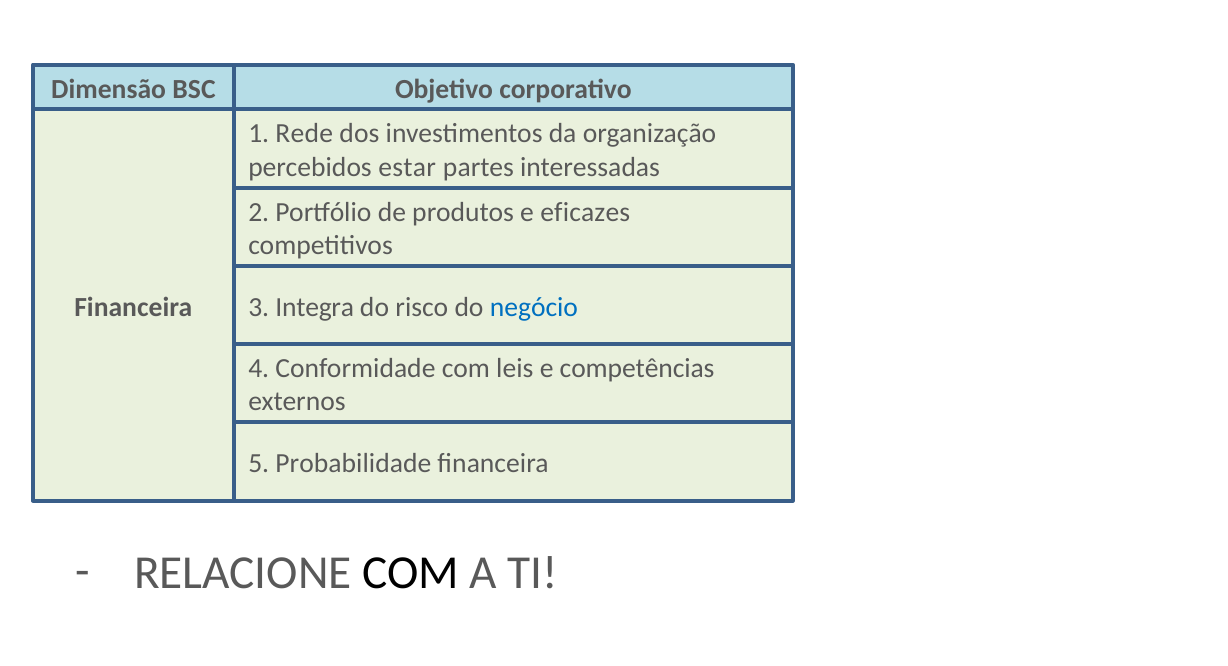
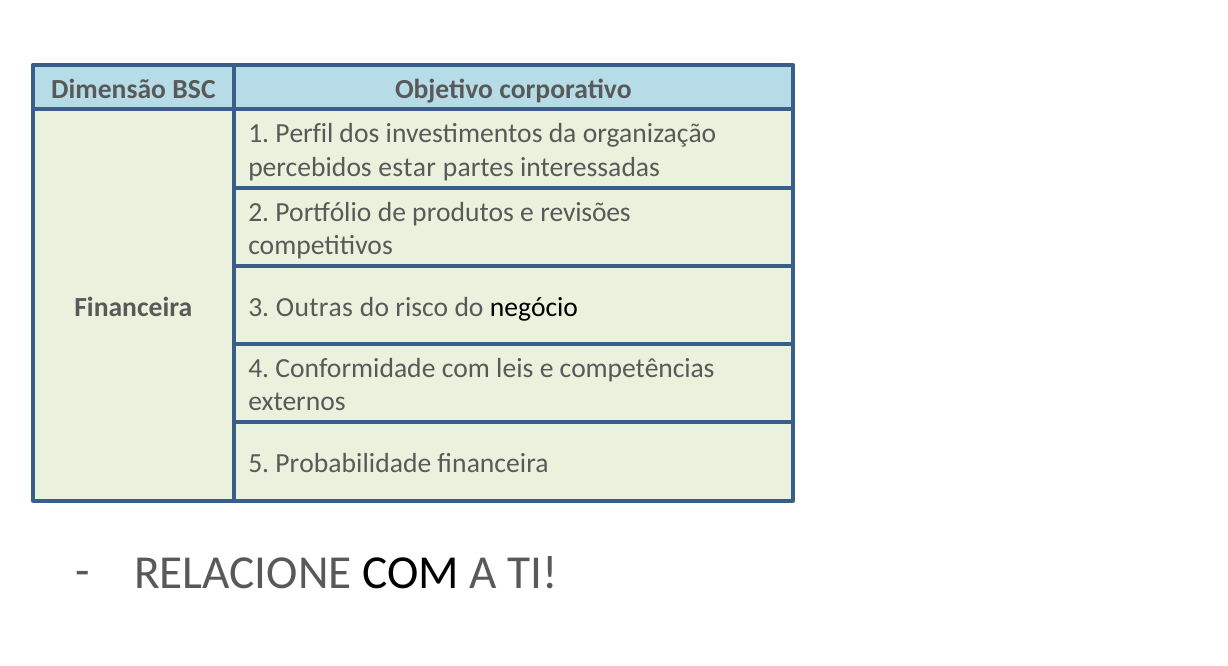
Rede: Rede -> Perfil
eficazes: eficazes -> revisões
Integra: Integra -> Outras
negócio colour: blue -> black
